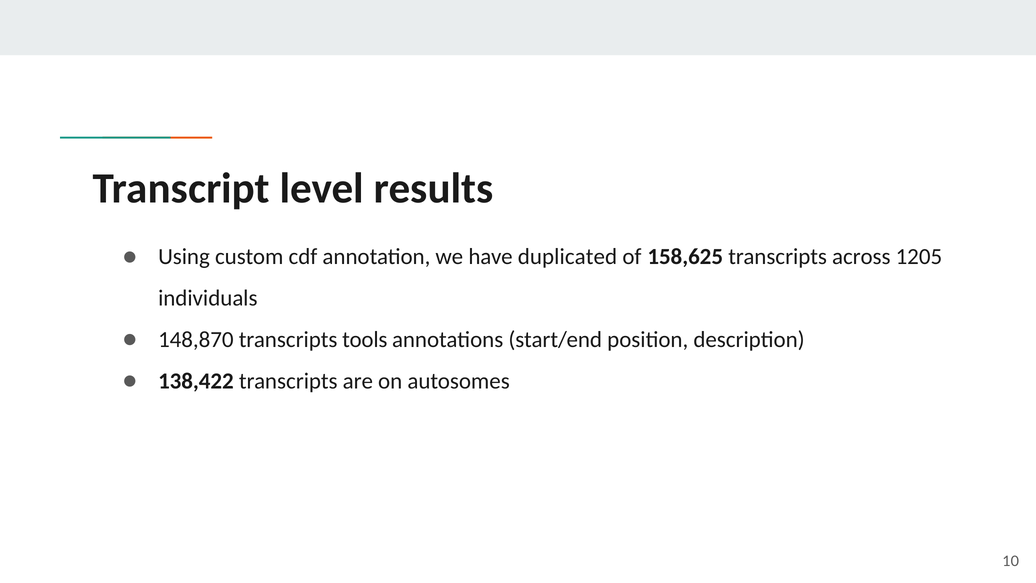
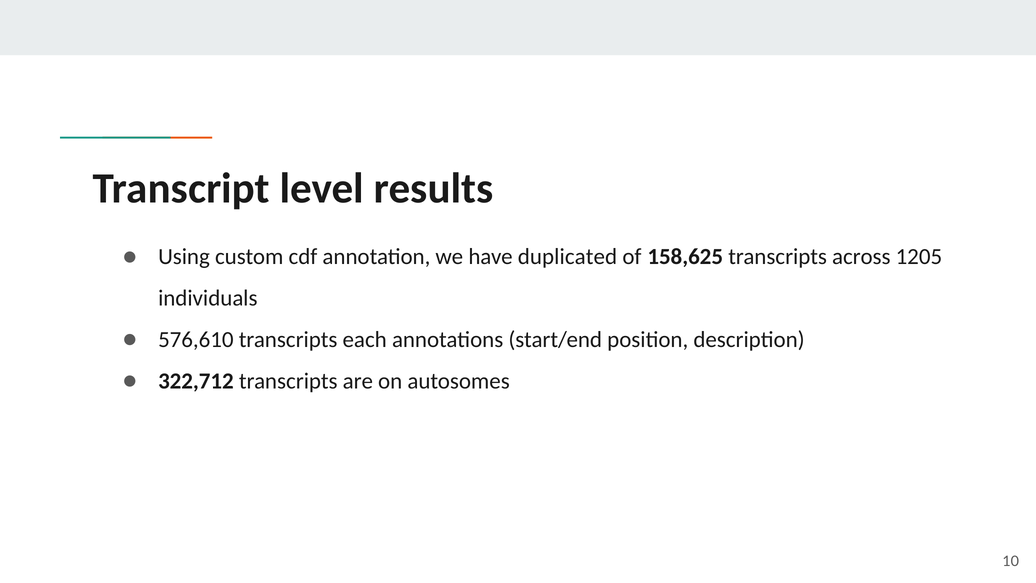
148,870: 148,870 -> 576,610
tools: tools -> each
138,422: 138,422 -> 322,712
